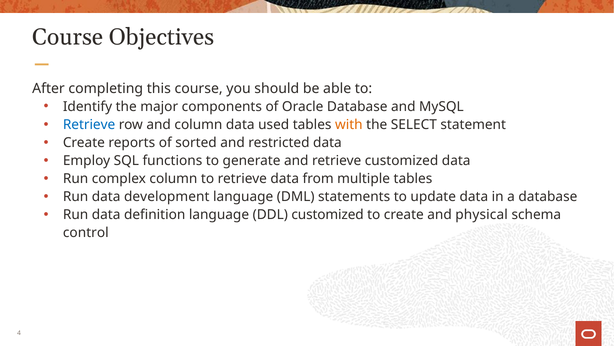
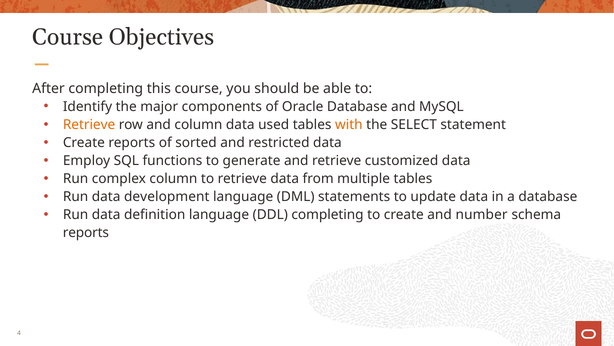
Retrieve at (89, 125) colour: blue -> orange
DDL customized: customized -> completing
physical: physical -> number
control at (86, 233): control -> reports
